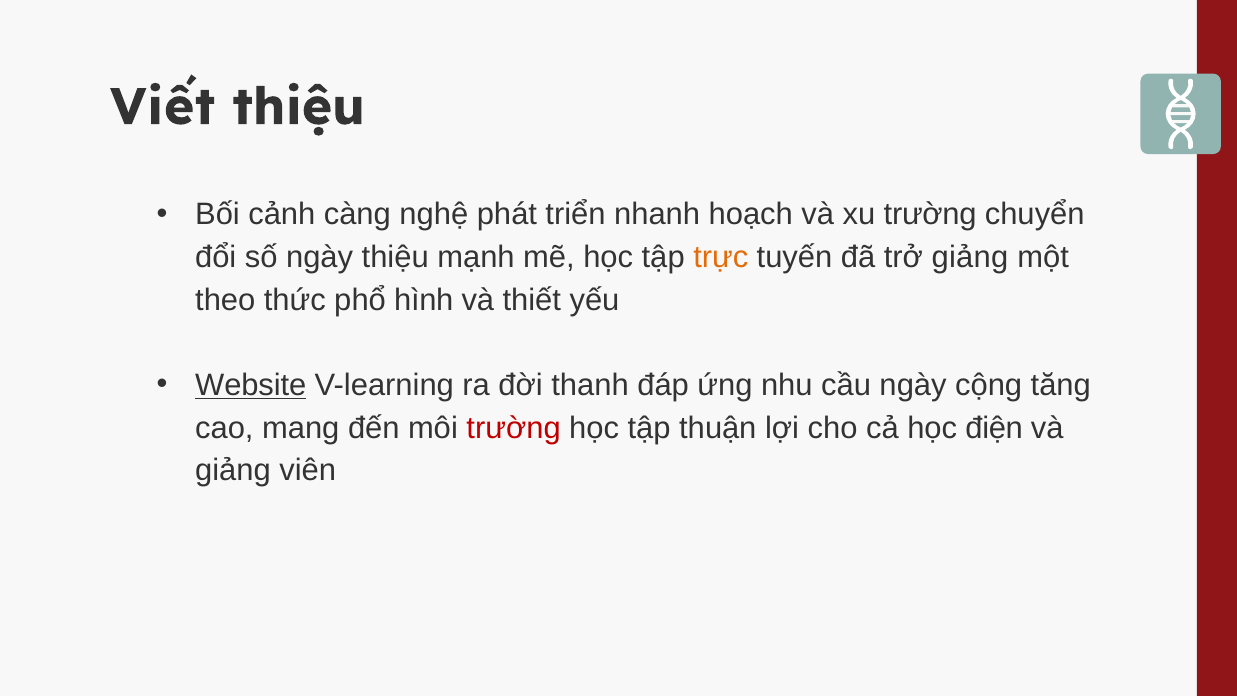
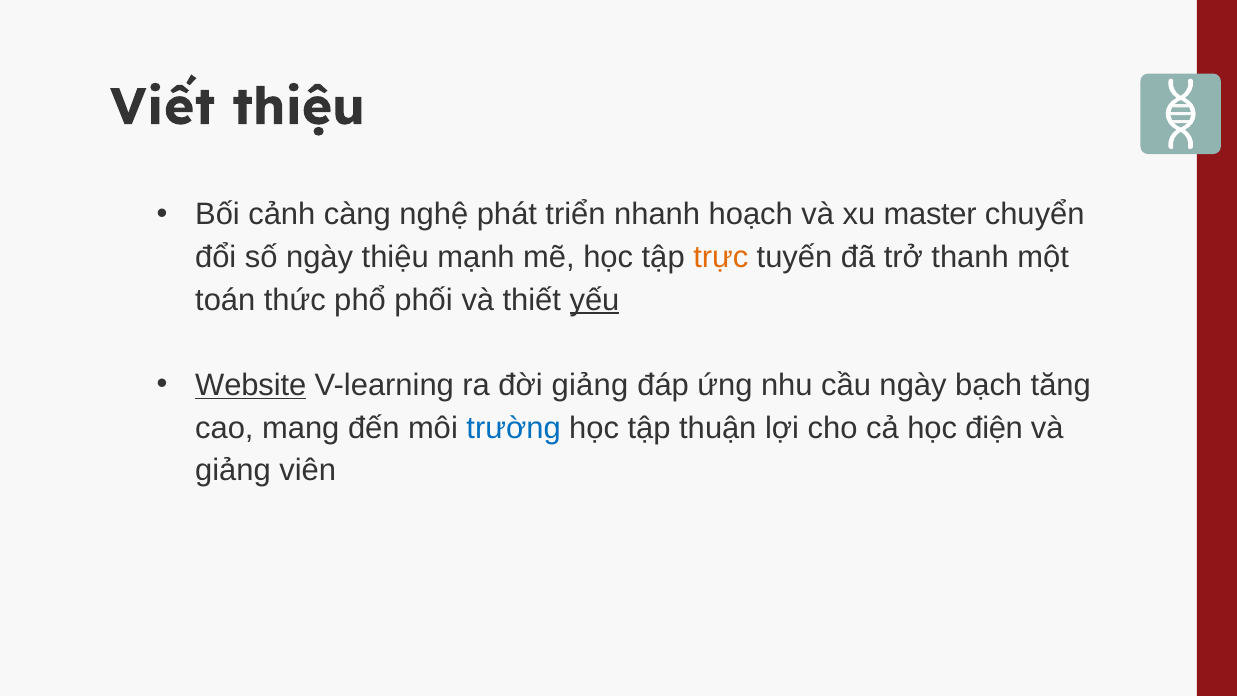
xu trường: trường -> master
trở giảng: giảng -> thanh
theo: theo -> toán
hình: hình -> phối
yếu underline: none -> present
đời thanh: thanh -> giảng
cộng: cộng -> bạch
trường at (514, 428) colour: red -> blue
